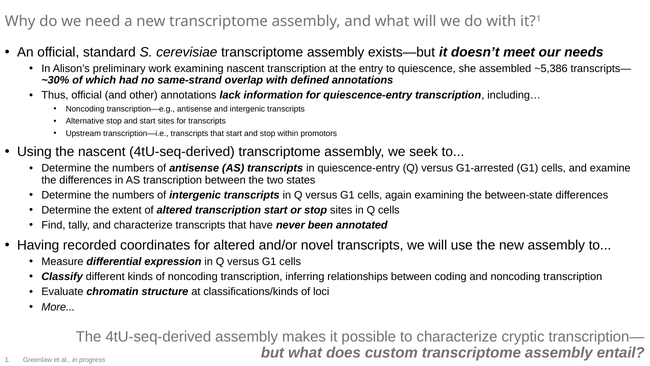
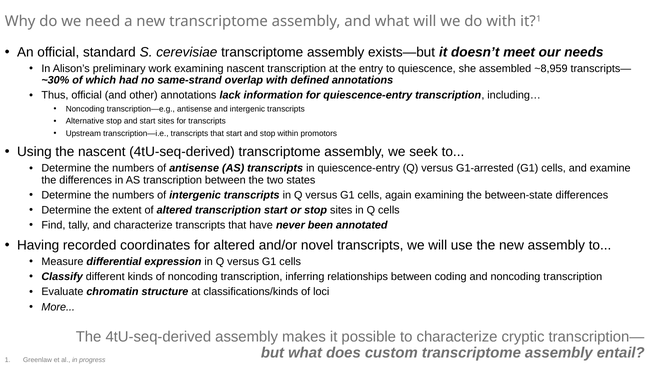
~5,386: ~5,386 -> ~8,959
